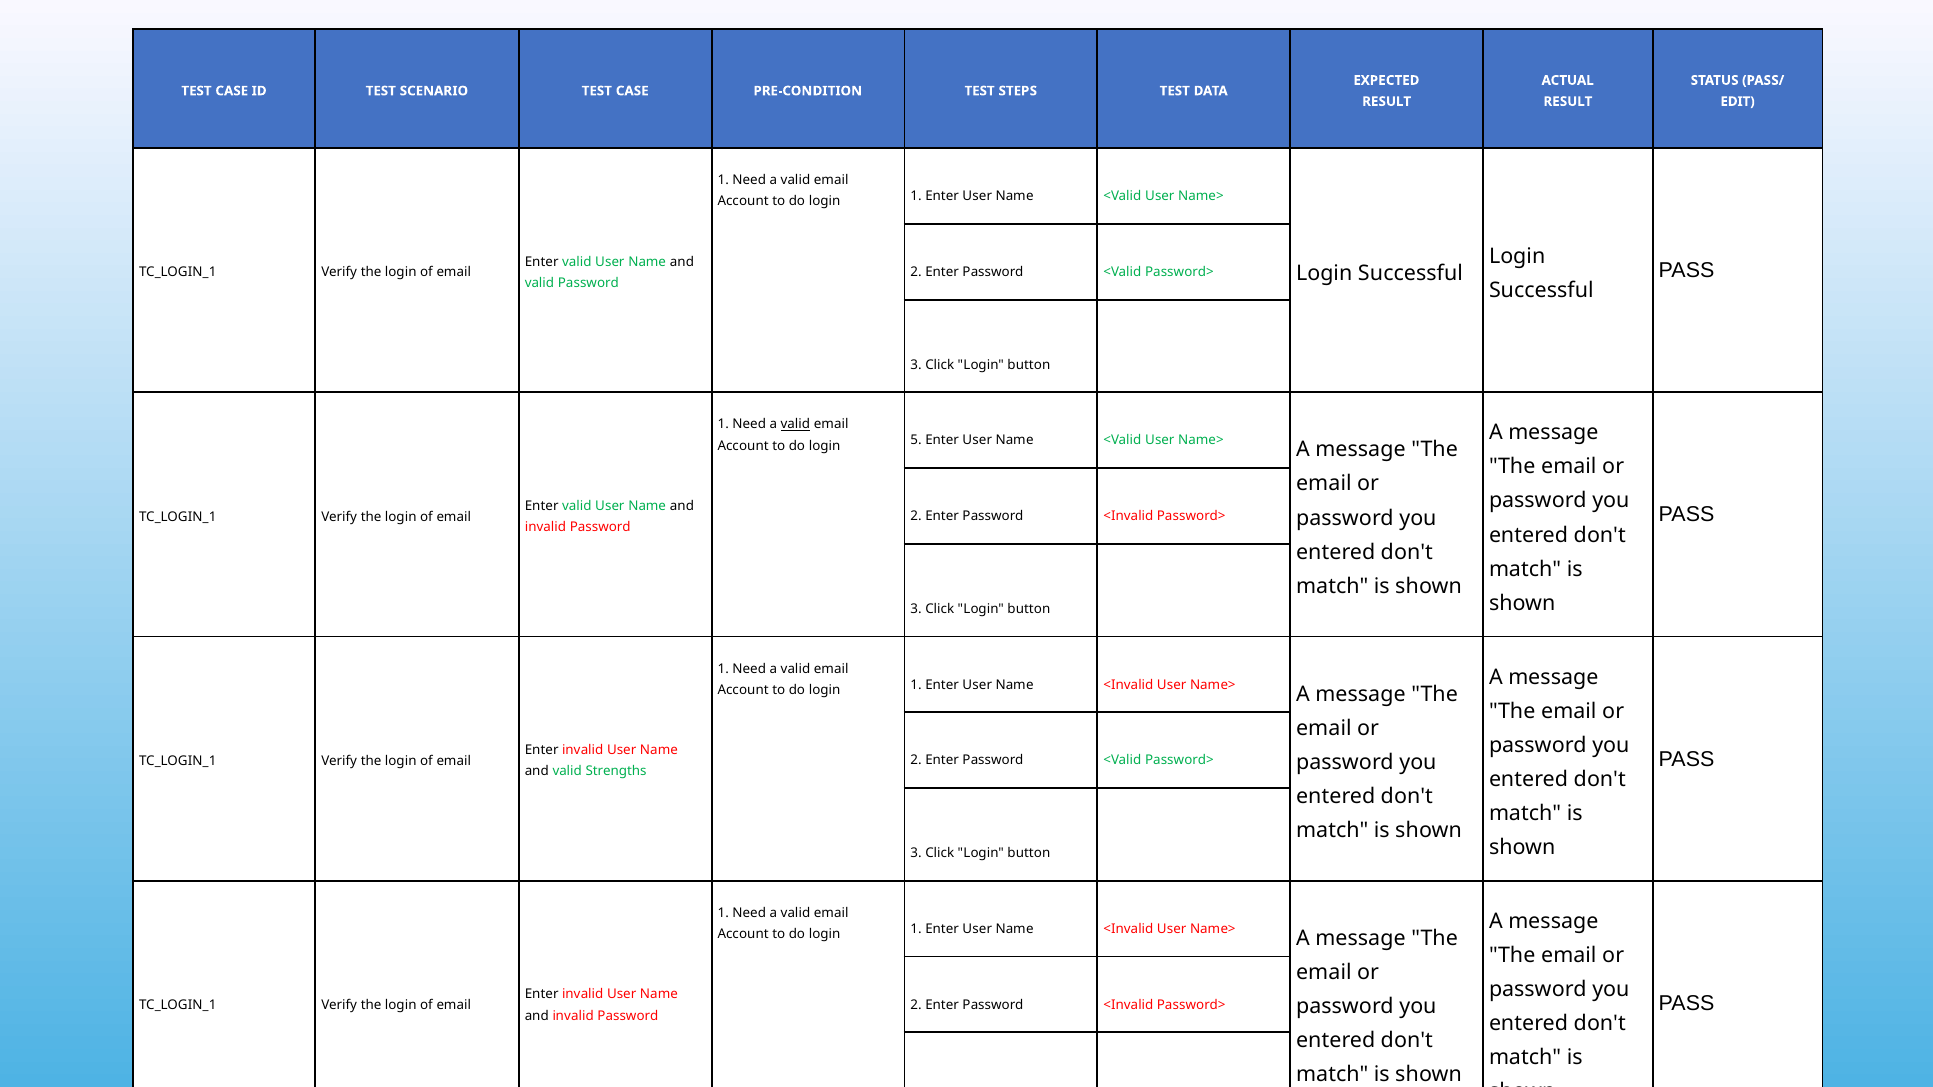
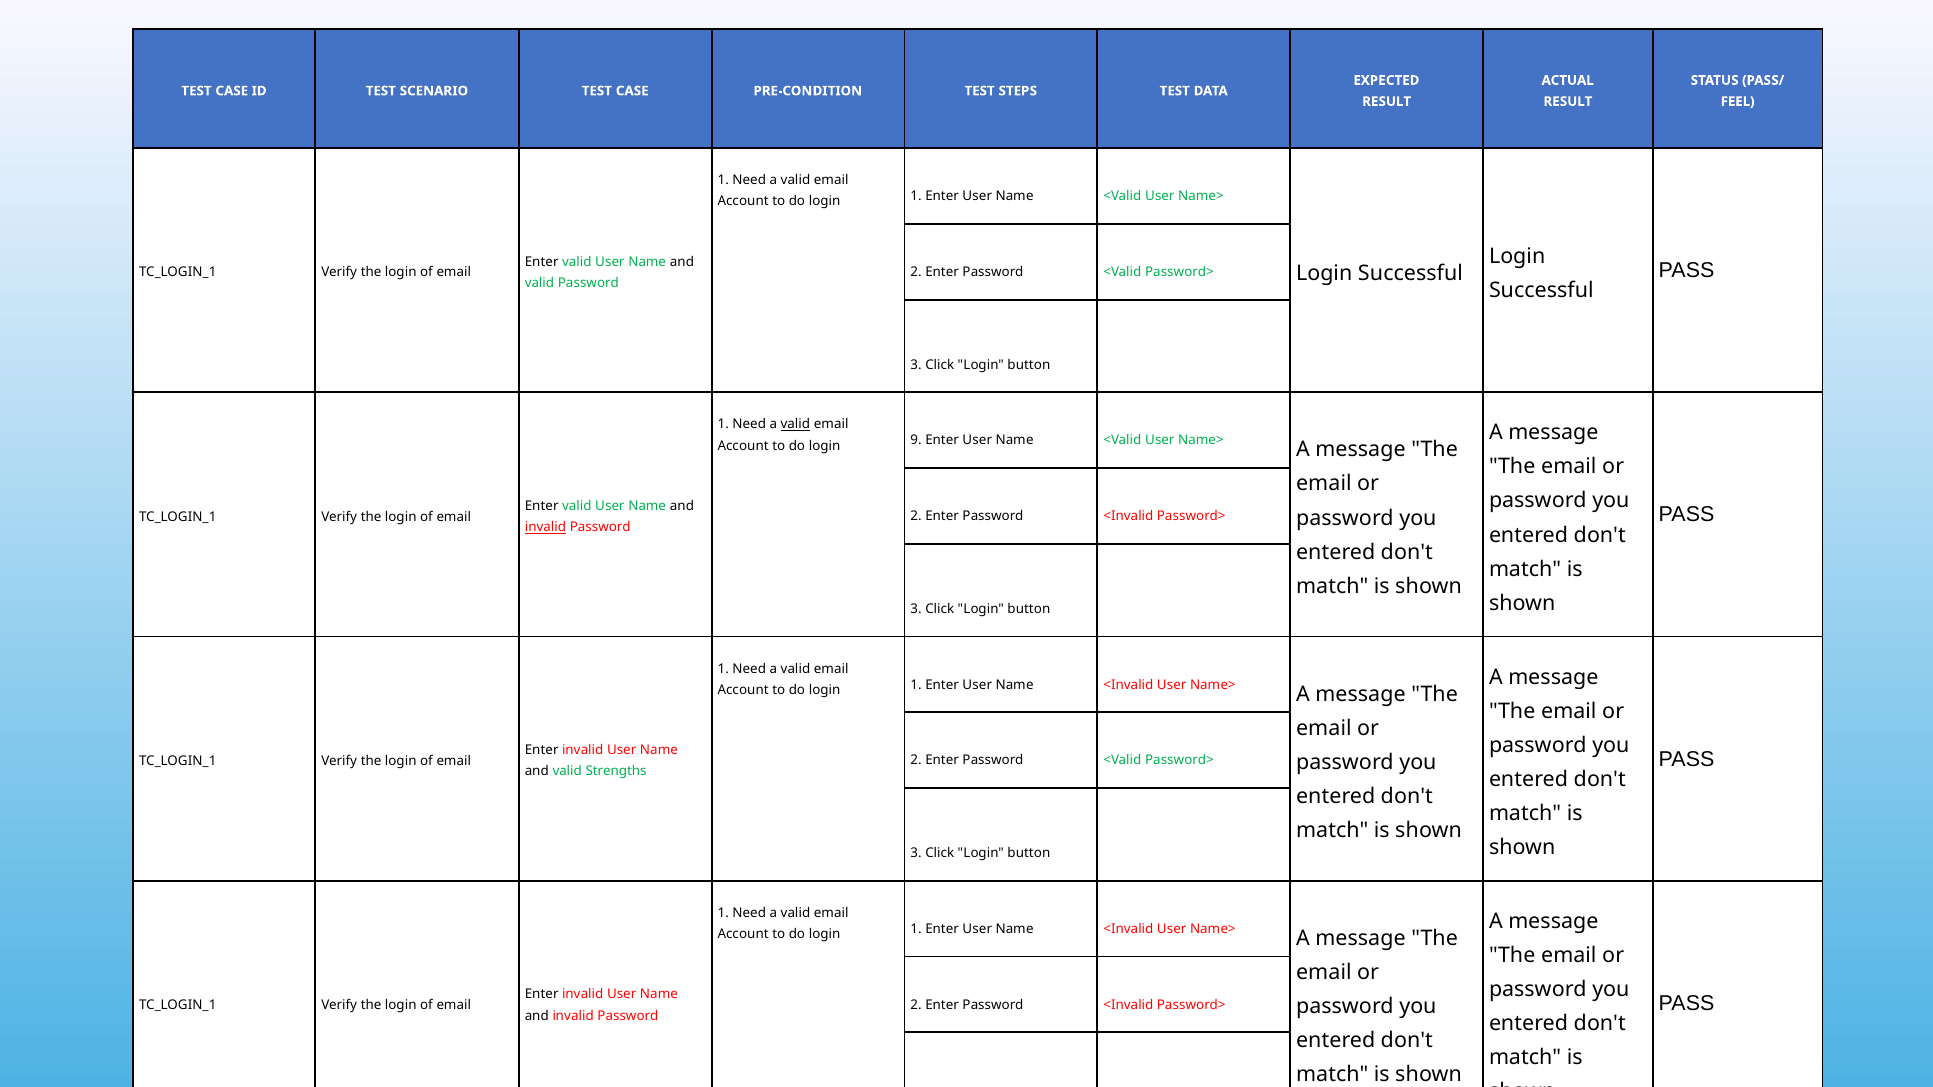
EDIT: EDIT -> FEEL
5: 5 -> 9
invalid at (545, 527) underline: none -> present
